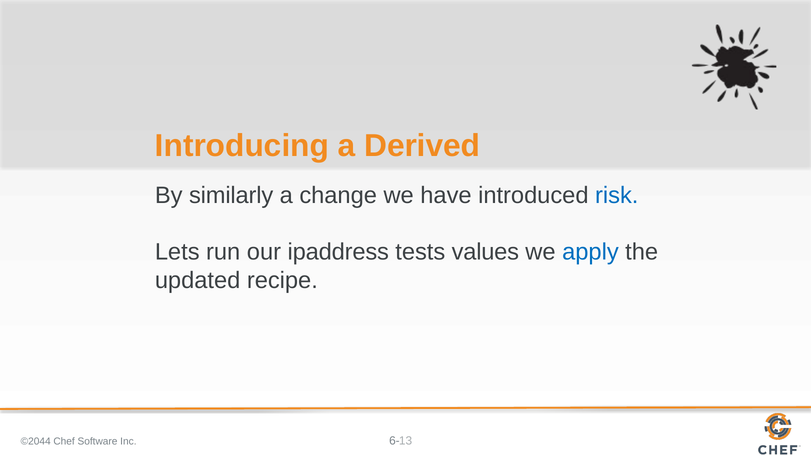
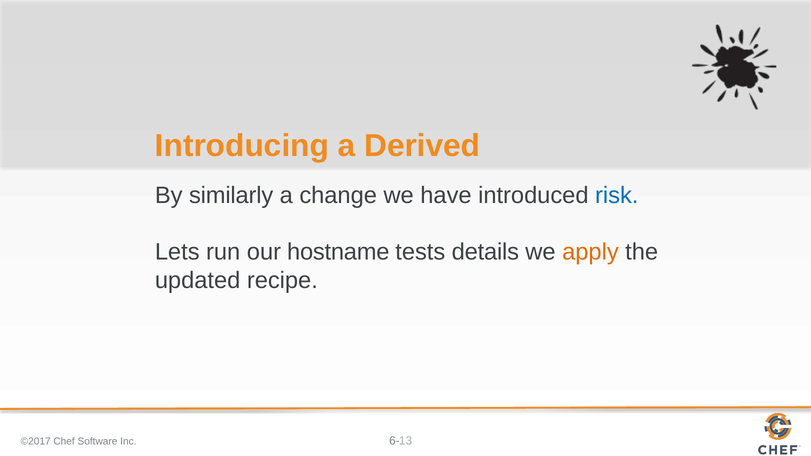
ipaddress: ipaddress -> hostname
values: values -> details
apply colour: blue -> orange
©2044: ©2044 -> ©2017
